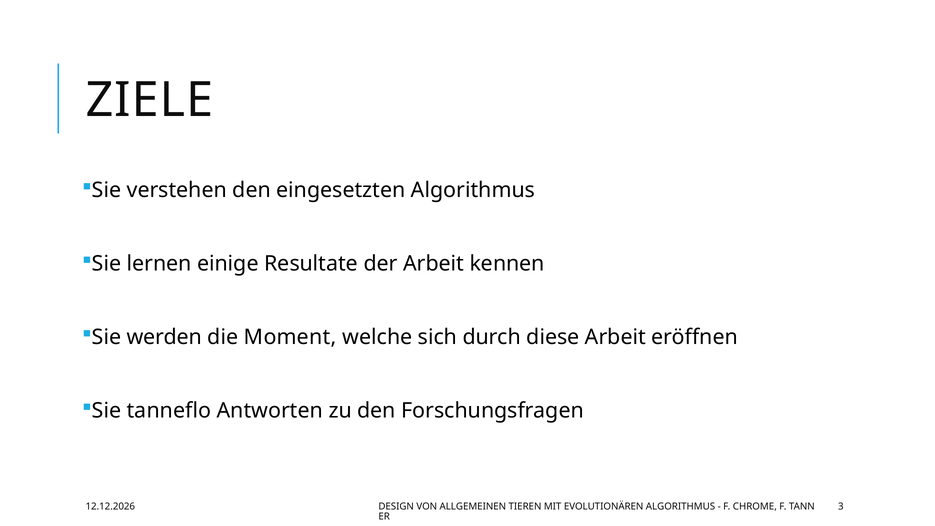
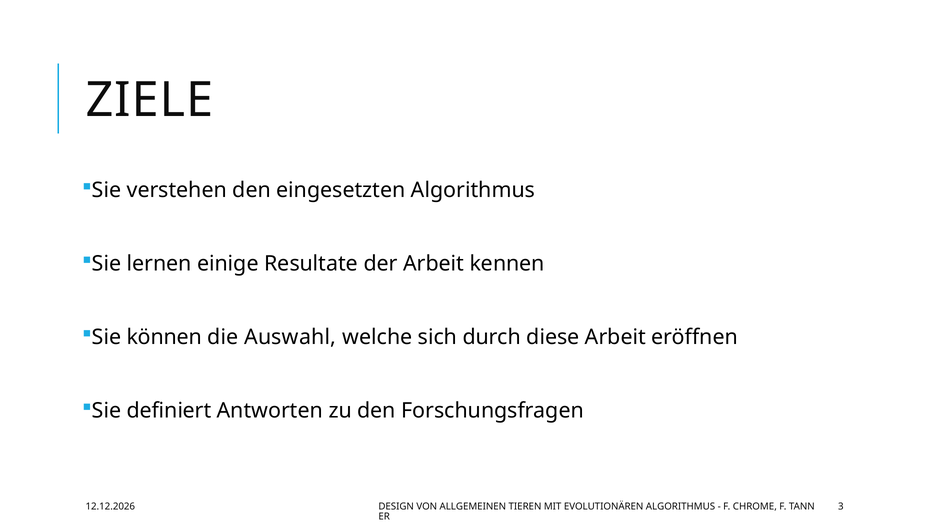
werden: werden -> können
Moment: Moment -> Auswahl
tanneflo: tanneflo -> definiert
